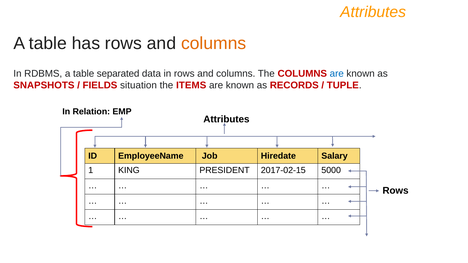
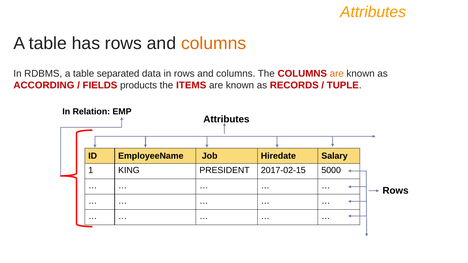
are at (337, 74) colour: blue -> orange
SNAPSHOTS: SNAPSHOTS -> ACCORDING
situation: situation -> products
